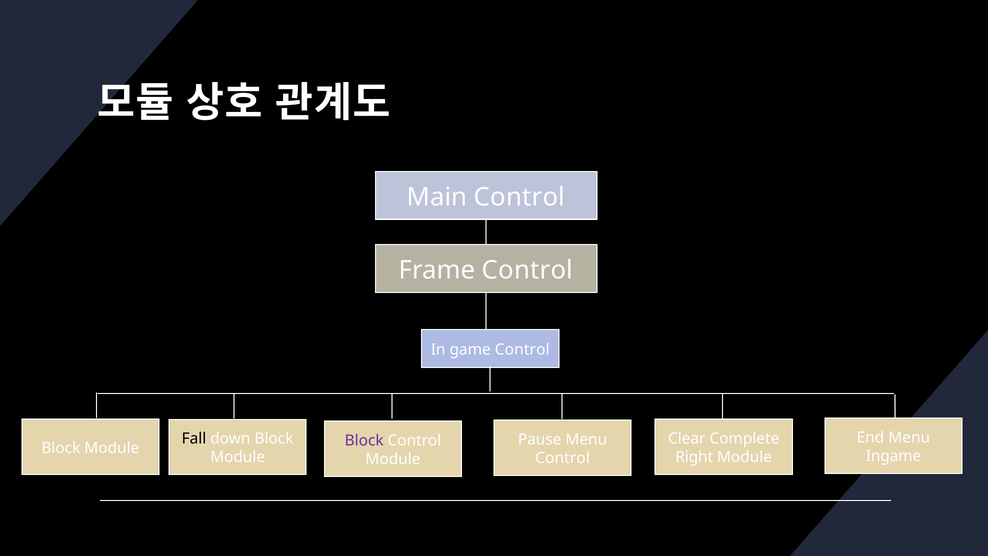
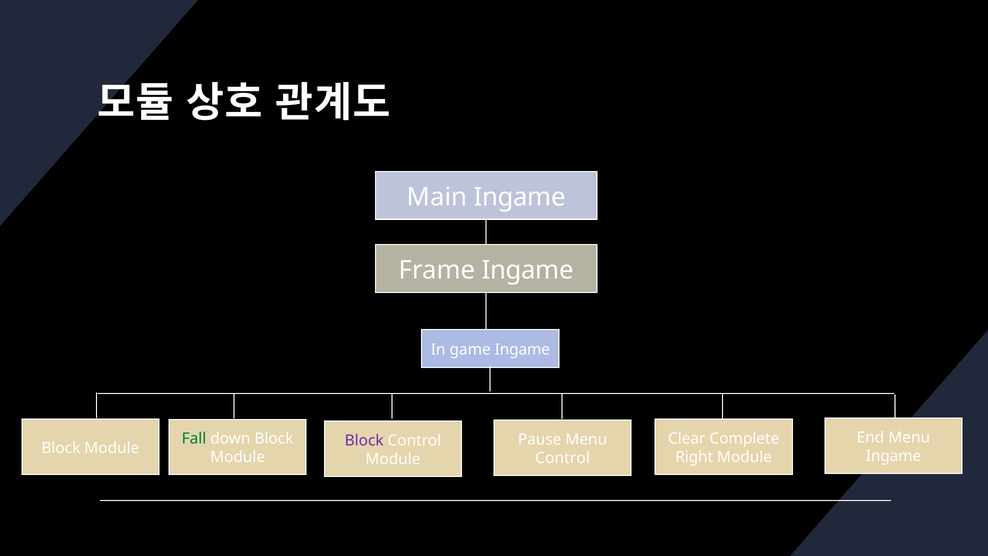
Main Control: Control -> Ingame
Frame Control: Control -> Ingame
game Control: Control -> Ingame
Fall colour: black -> green
